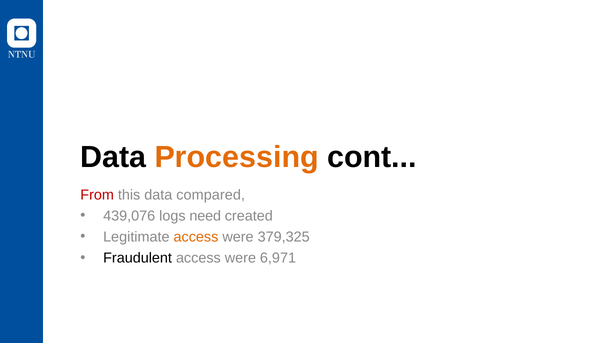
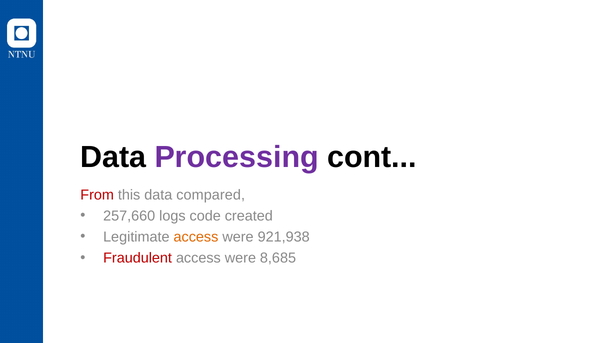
Processing colour: orange -> purple
439,076: 439,076 -> 257,660
need: need -> code
379,325: 379,325 -> 921,938
Fraudulent colour: black -> red
6,971: 6,971 -> 8,685
